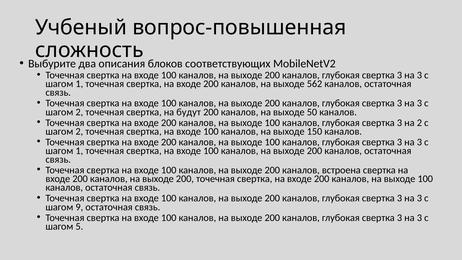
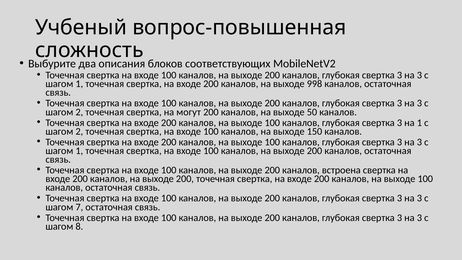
562: 562 -> 998
будут: будут -> могут
на 2: 2 -> 1
9: 9 -> 7
5: 5 -> 8
